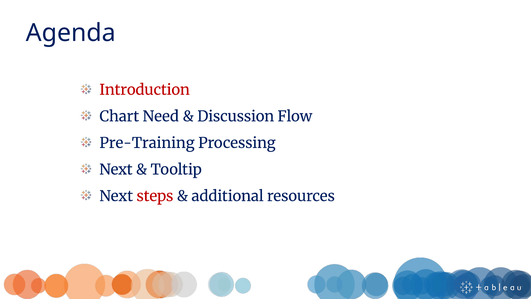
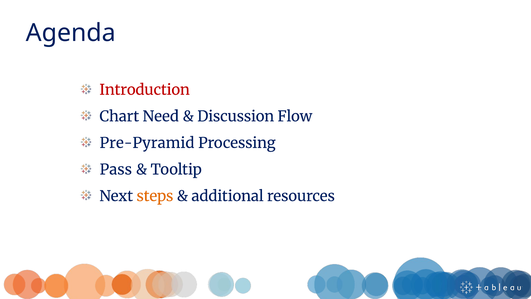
Pre-Training: Pre-Training -> Pre-Pyramid
Next at (116, 169): Next -> Pass
steps colour: red -> orange
